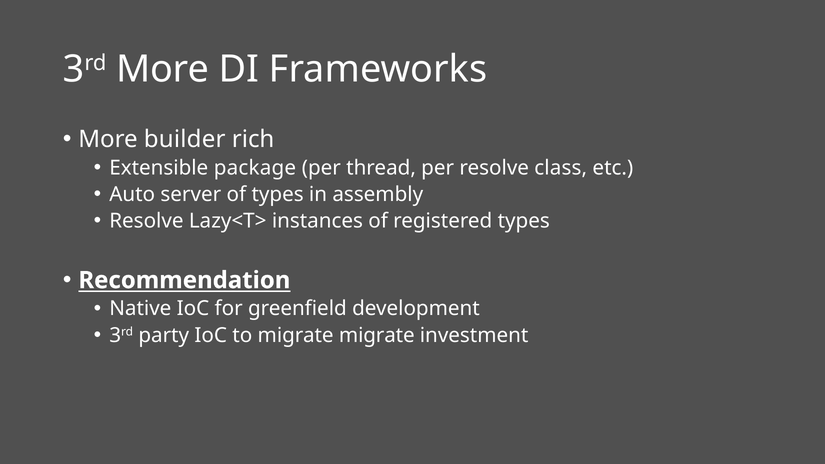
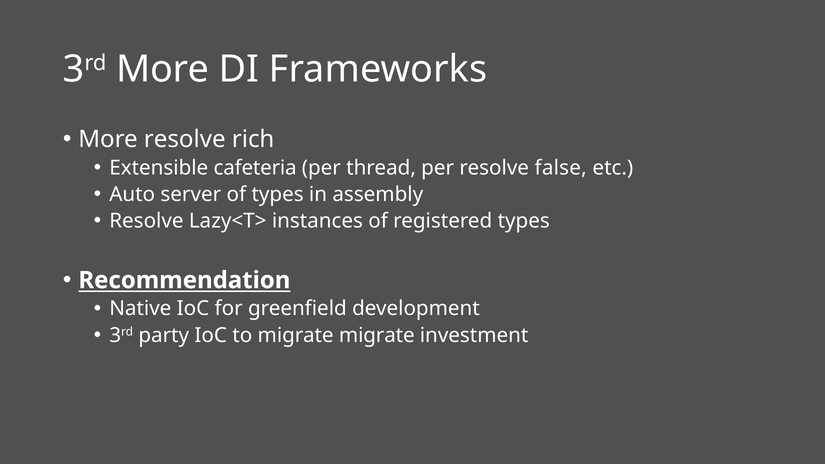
More builder: builder -> resolve
package: package -> cafeteria
class: class -> false
